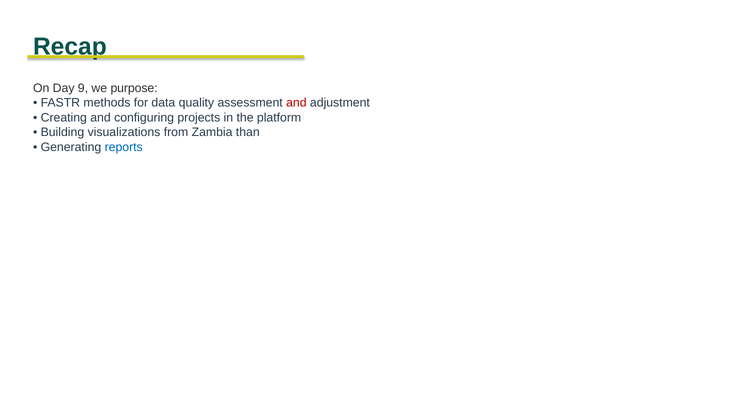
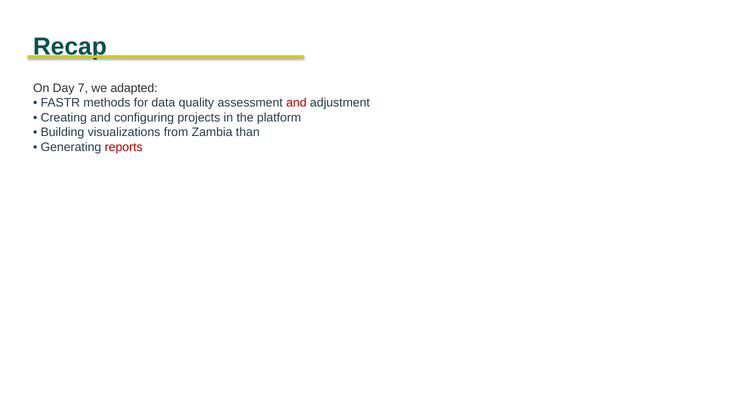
9: 9 -> 7
purpose: purpose -> adapted
reports colour: blue -> red
